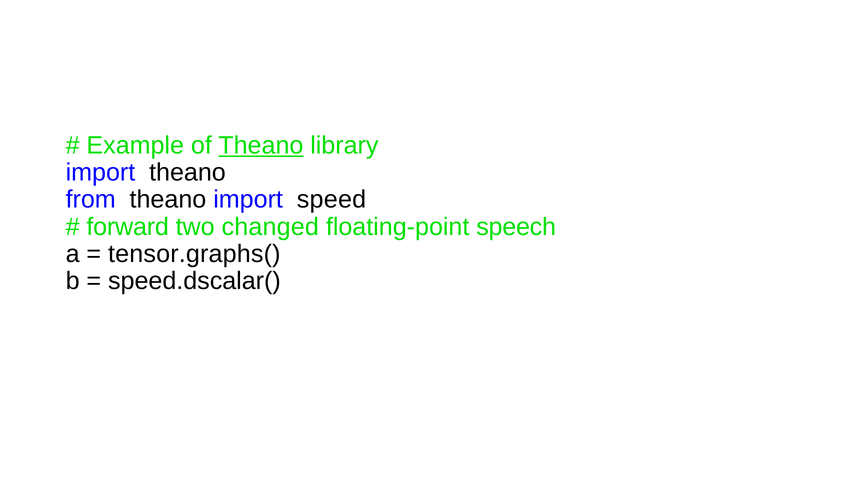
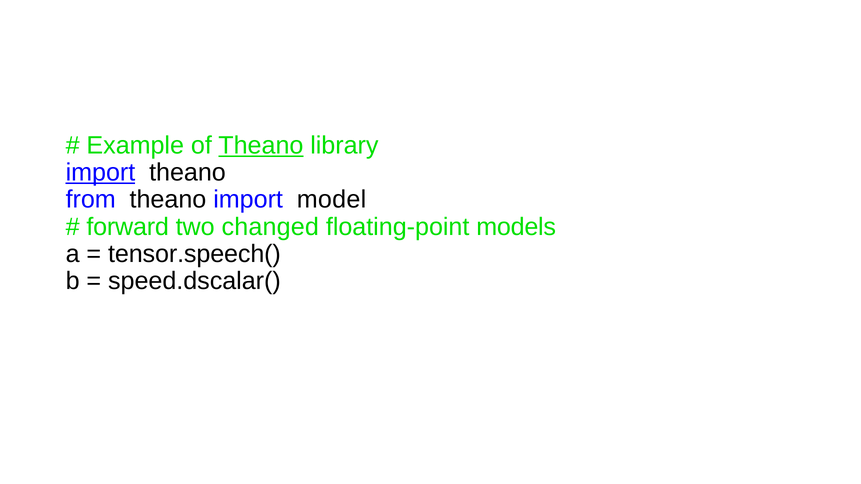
import at (100, 173) underline: none -> present
speed: speed -> model
speech: speech -> models
tensor.graphs(: tensor.graphs( -> tensor.speech(
